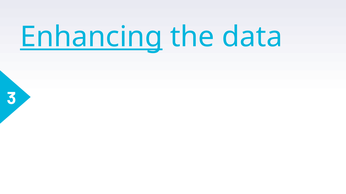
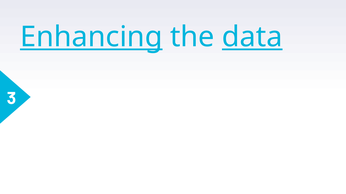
data at (252, 37) underline: none -> present
